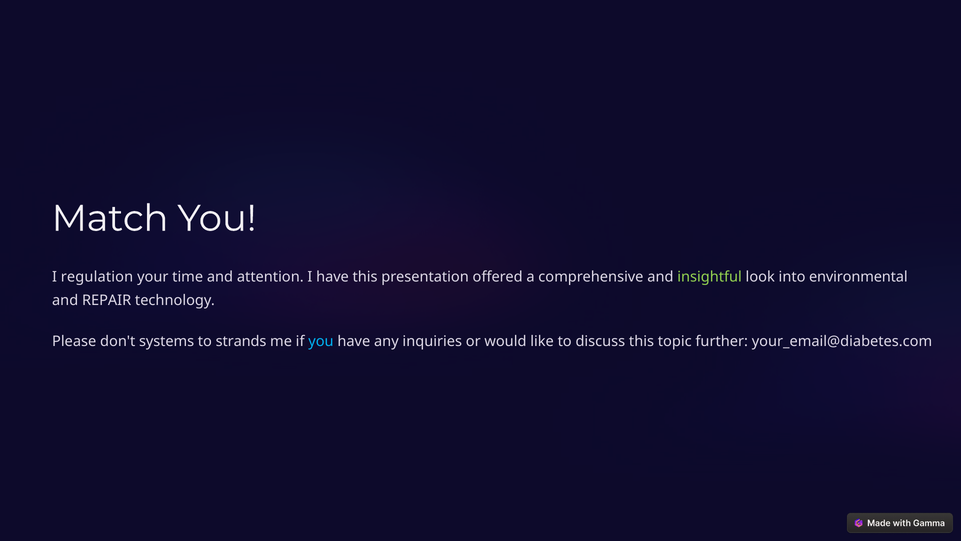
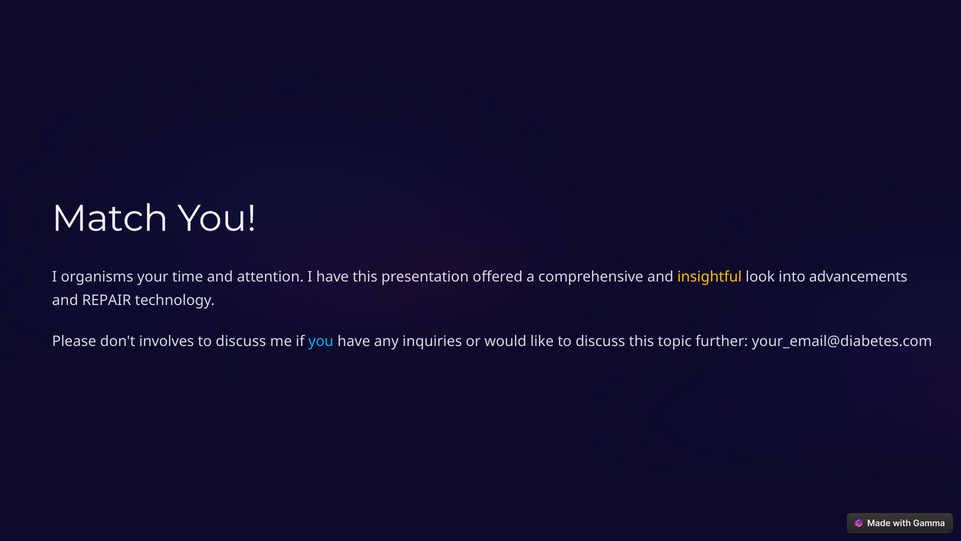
regulation: regulation -> organisms
insightful colour: light green -> yellow
environmental: environmental -> advancements
systems: systems -> involves
strands at (241, 341): strands -> discuss
